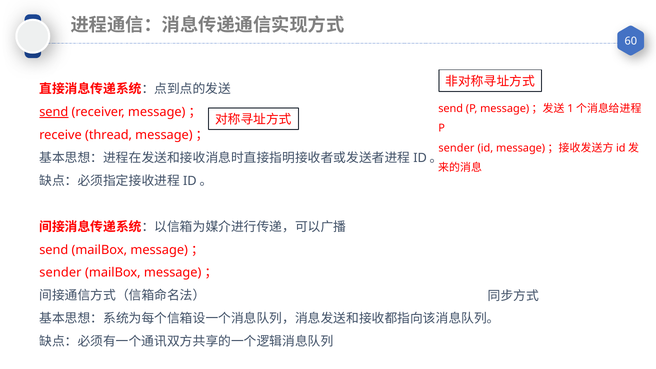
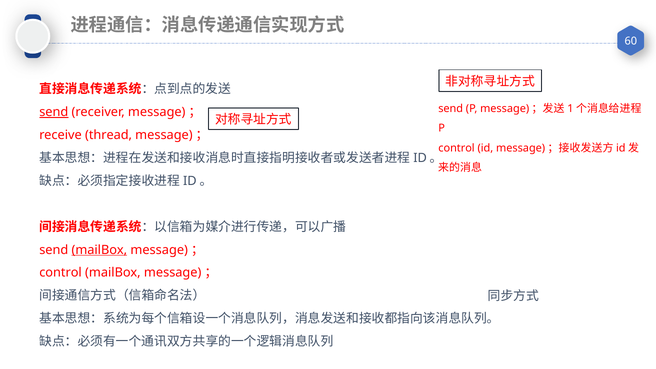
sender at (456, 148): sender -> control
mailBox at (99, 250) underline: none -> present
sender at (60, 273): sender -> control
